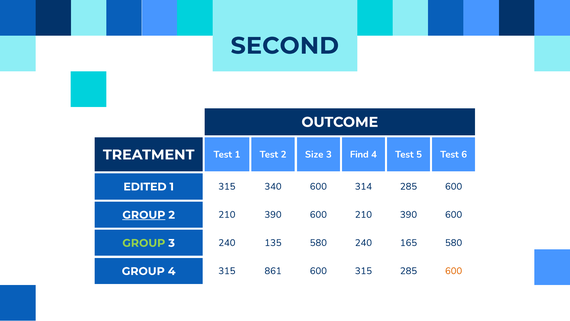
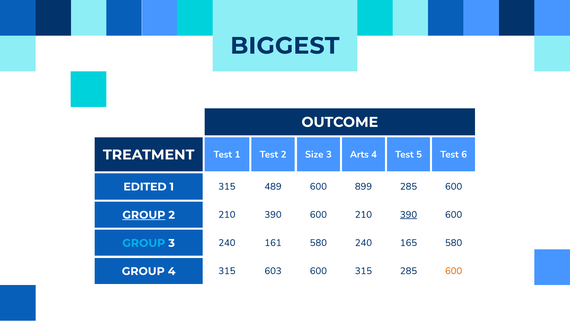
SECOND: SECOND -> BIGGEST
Find: Find -> Arts
340: 340 -> 489
314: 314 -> 899
390 at (409, 214) underline: none -> present
GROUP at (144, 243) colour: light green -> light blue
135: 135 -> 161
861: 861 -> 603
